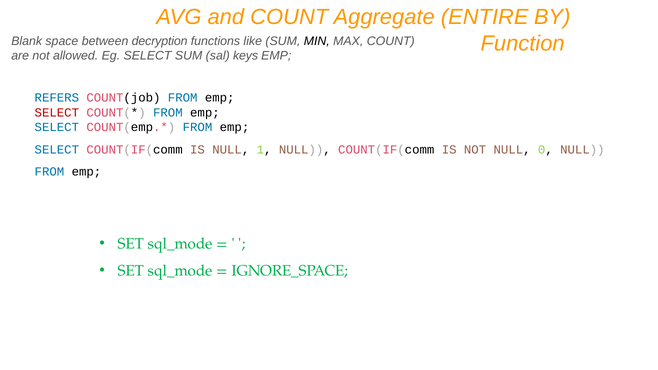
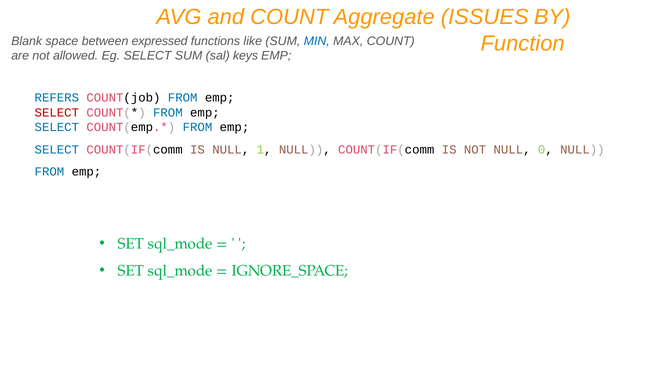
ENTIRE: ENTIRE -> ISSUES
decryption: decryption -> expressed
MIN colour: black -> blue
